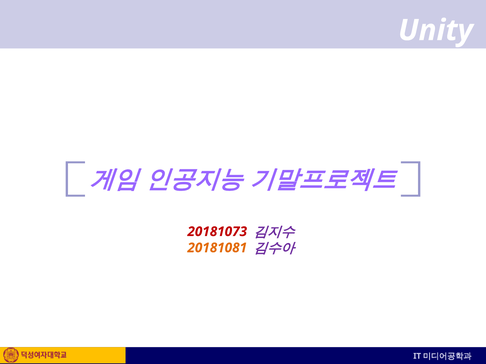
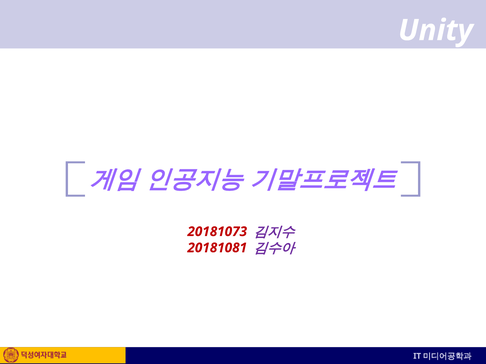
20181081 colour: orange -> red
